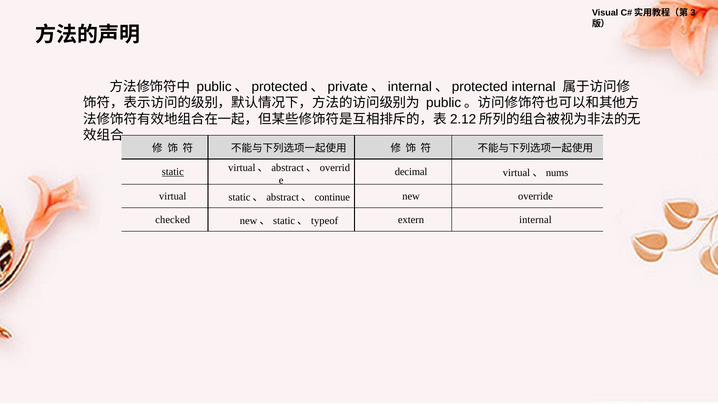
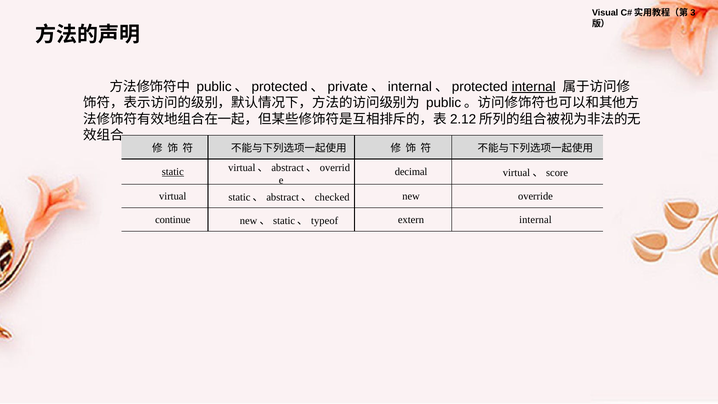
internal at (534, 87) underline: none -> present
nums: nums -> score
continue: continue -> checked
checked: checked -> continue
